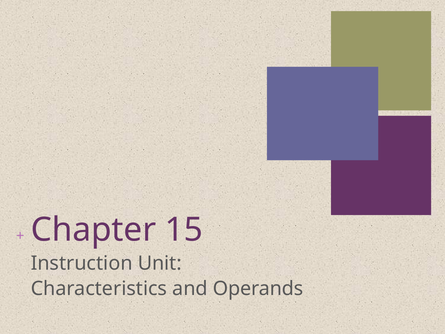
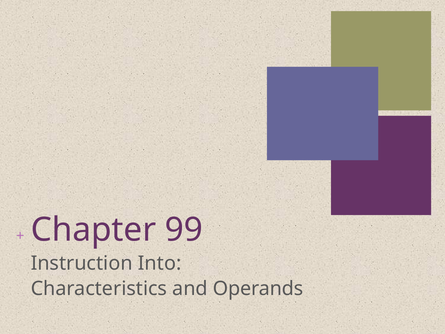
15: 15 -> 99
Unit: Unit -> Into
